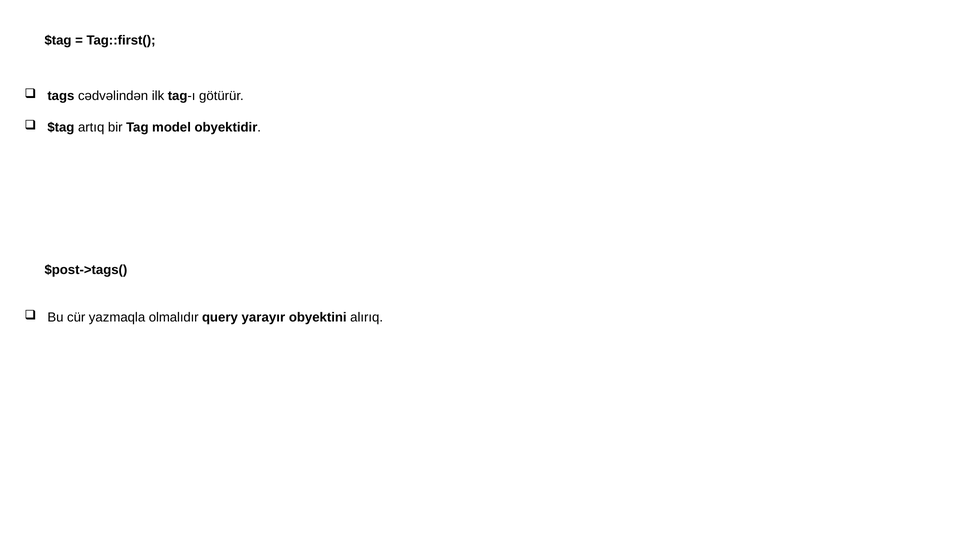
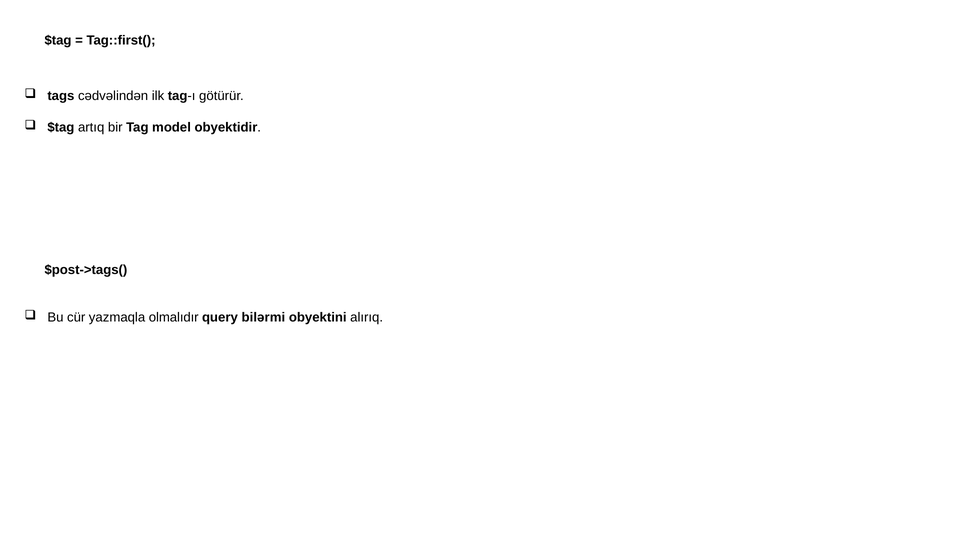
yarayır: yarayır -> bilərmi
